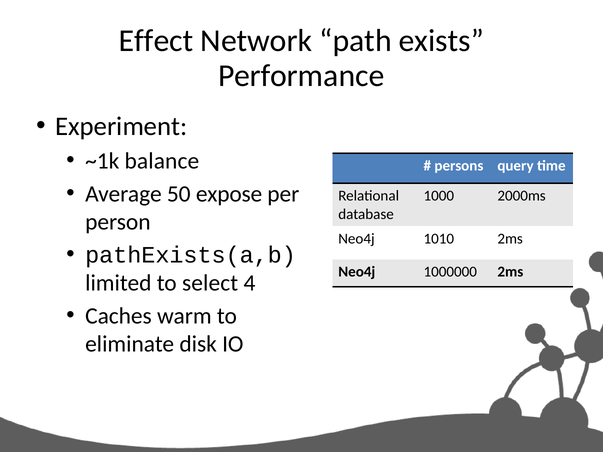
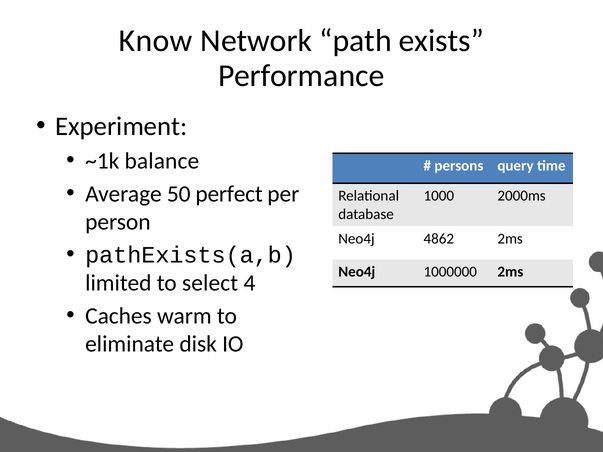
Effect: Effect -> Know
expose: expose -> perfect
1010: 1010 -> 4862
